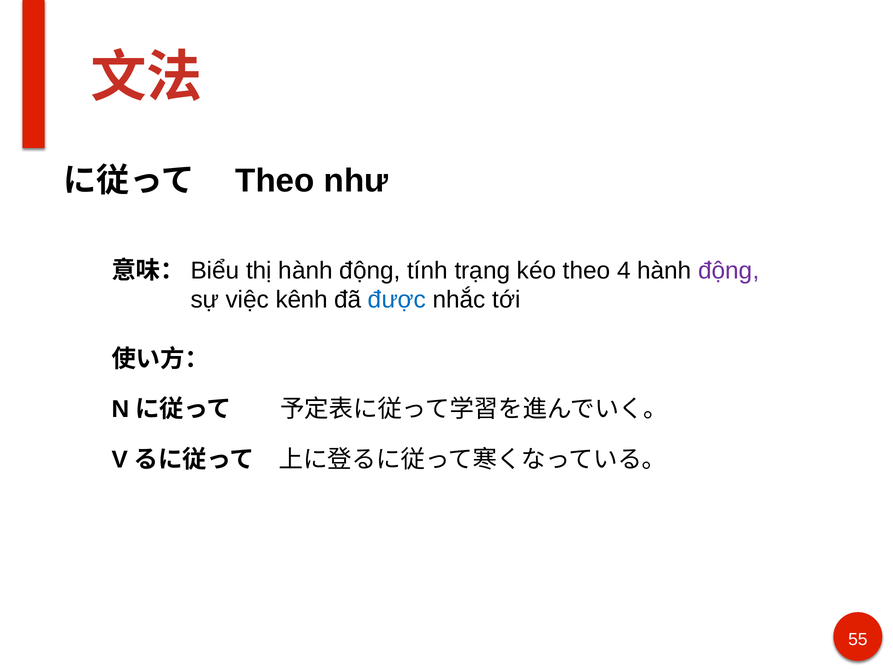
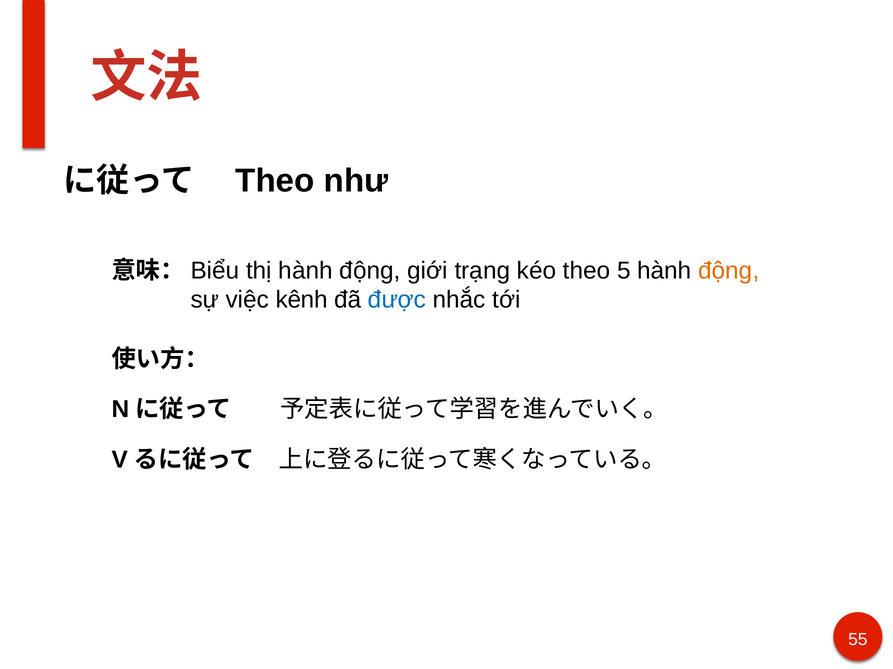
tính: tính -> giới
4: 4 -> 5
động at (729, 271) colour: purple -> orange
